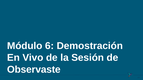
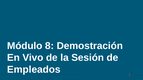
6: 6 -> 8
Observaste: Observaste -> Empleados
